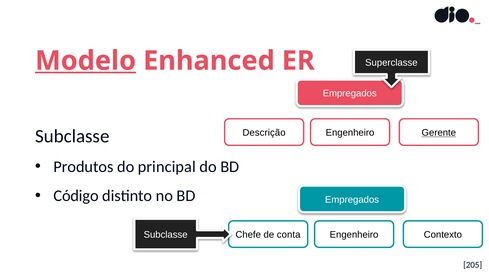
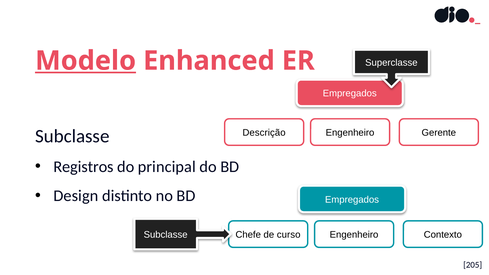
Gerente underline: present -> none
Produtos: Produtos -> Registros
Código: Código -> Design
conta: conta -> curso
